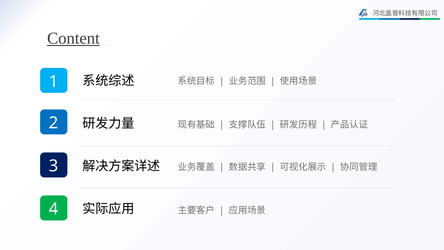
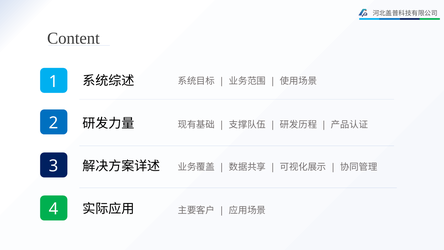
Content underline: present -> none
